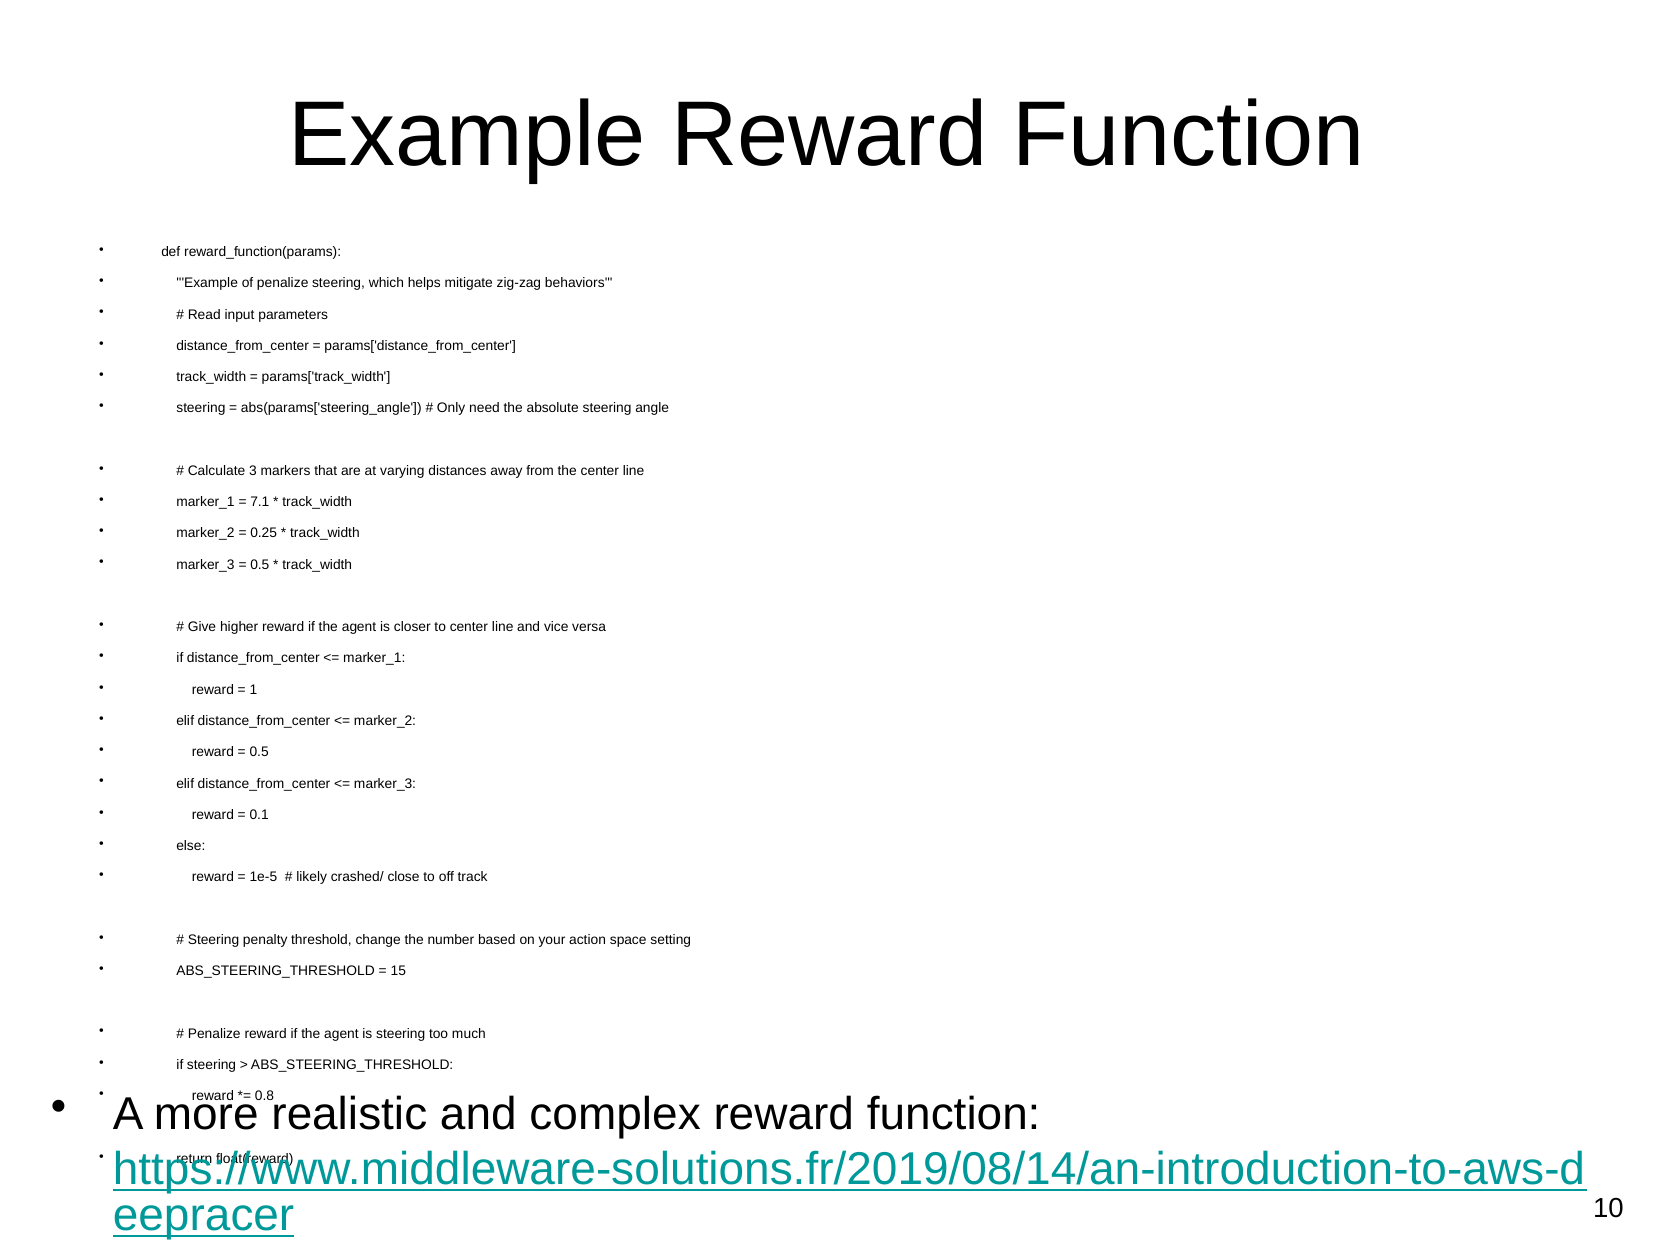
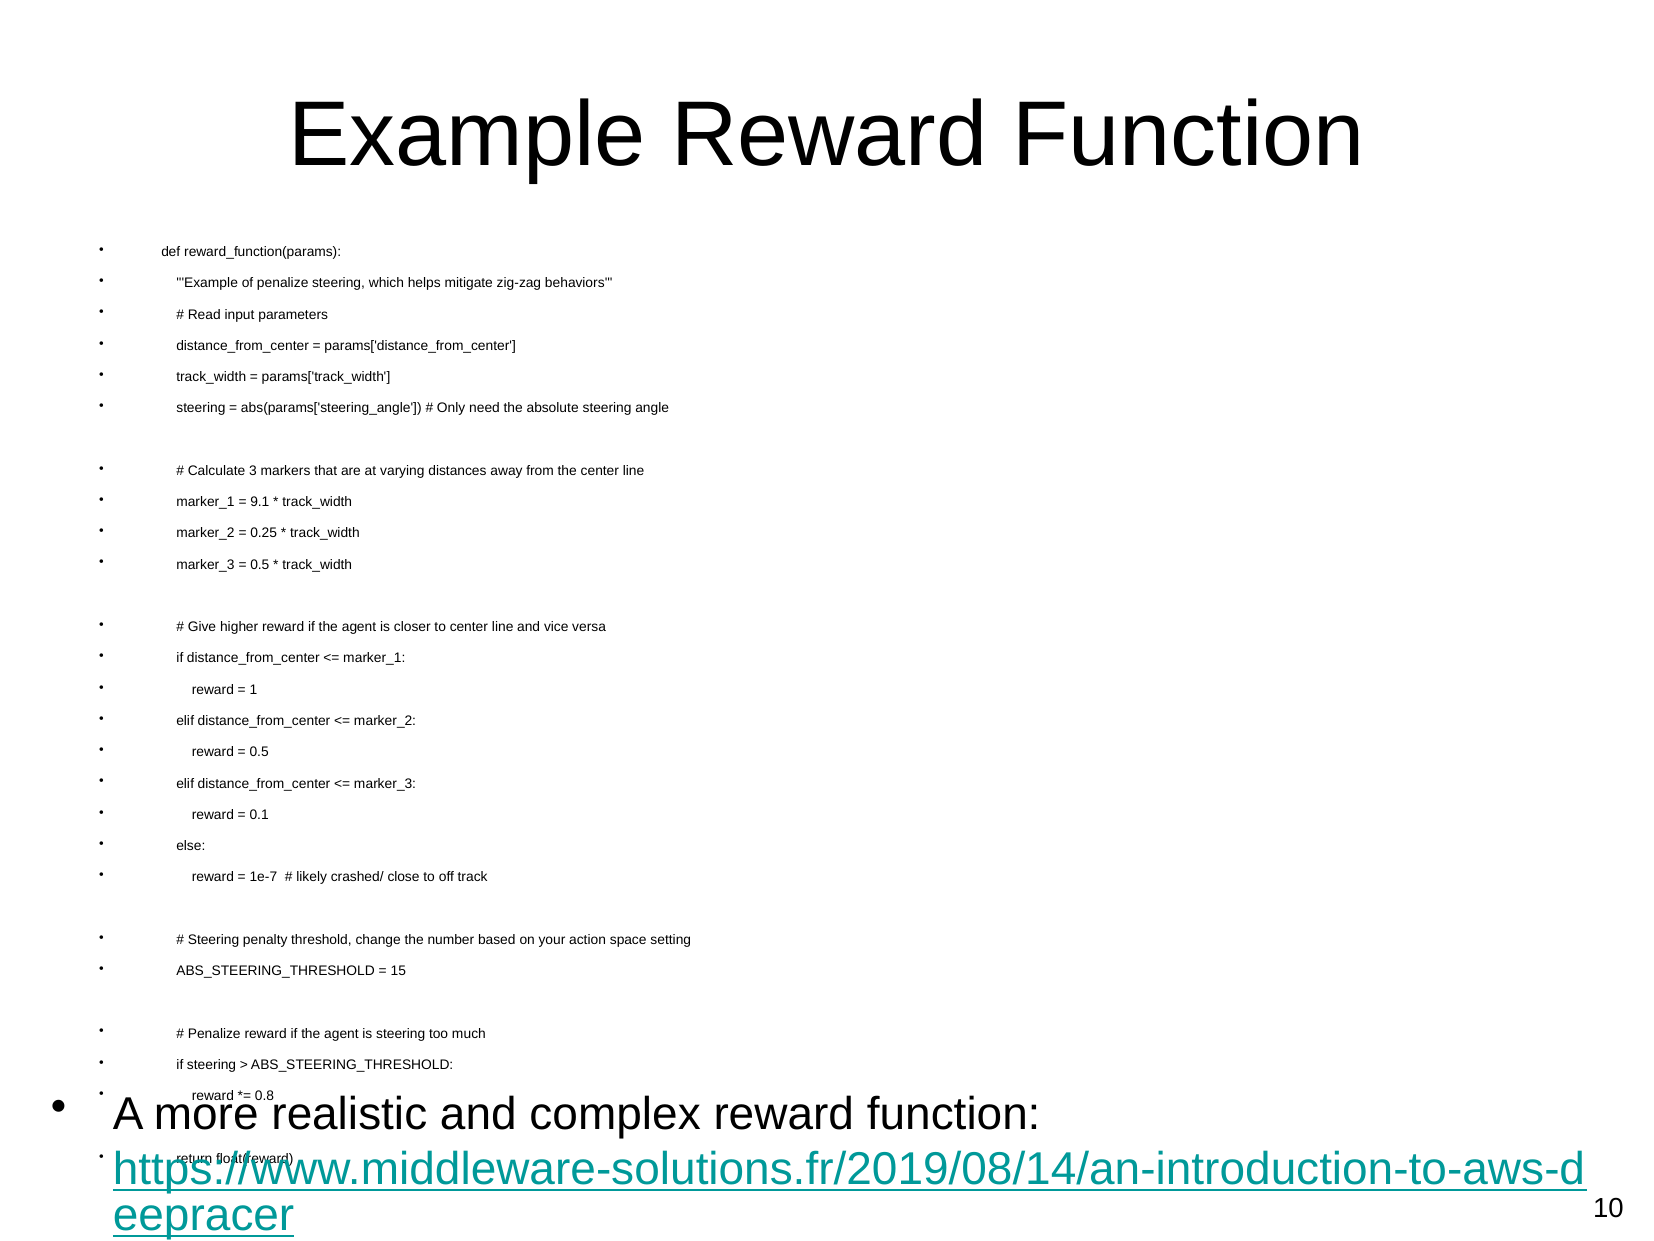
7.1: 7.1 -> 9.1
1e-5: 1e-5 -> 1e-7
